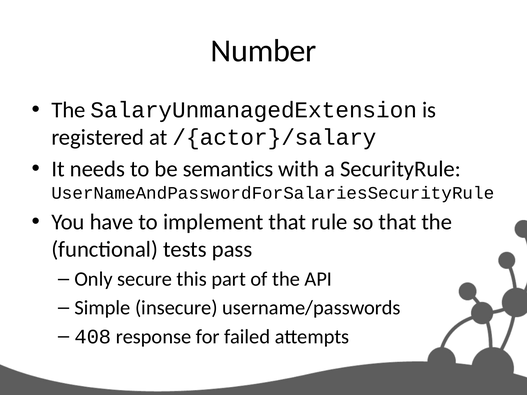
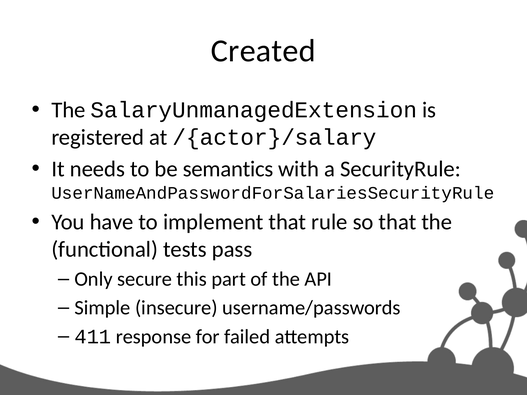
Number: Number -> Created
408: 408 -> 411
